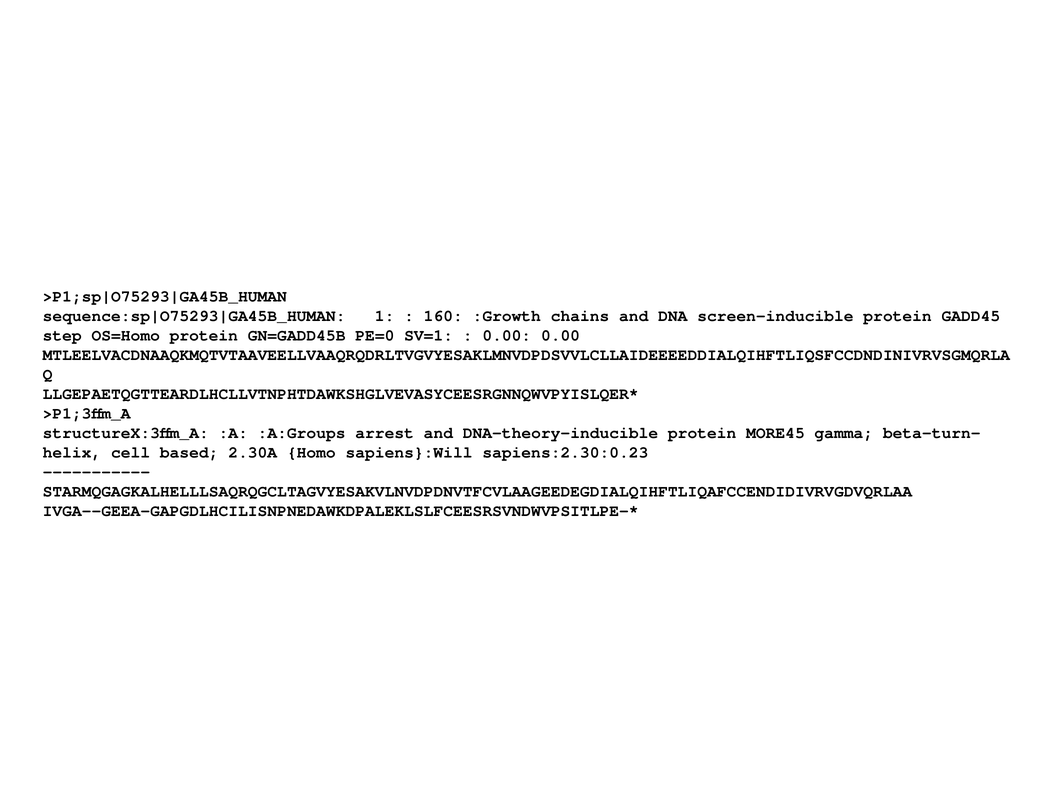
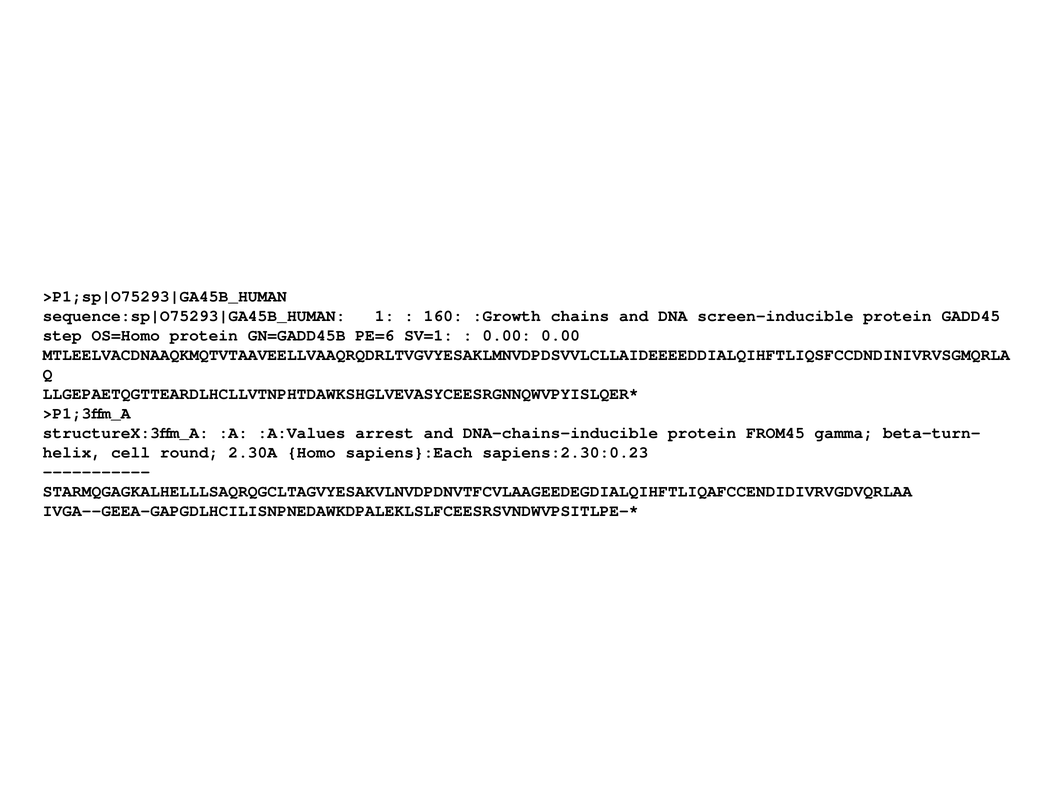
PE=0: PE=0 -> PE=6
:A:Groups: :A:Groups -> :A:Values
DNA-theory-inducible: DNA-theory-inducible -> DNA-chains-inducible
MORE45: MORE45 -> FROM45
based: based -> round
sapiens}:Will: sapiens}:Will -> sapiens}:Each
